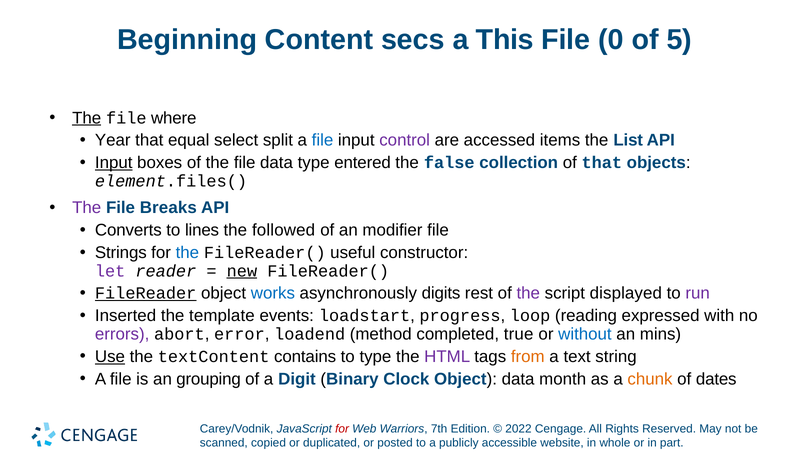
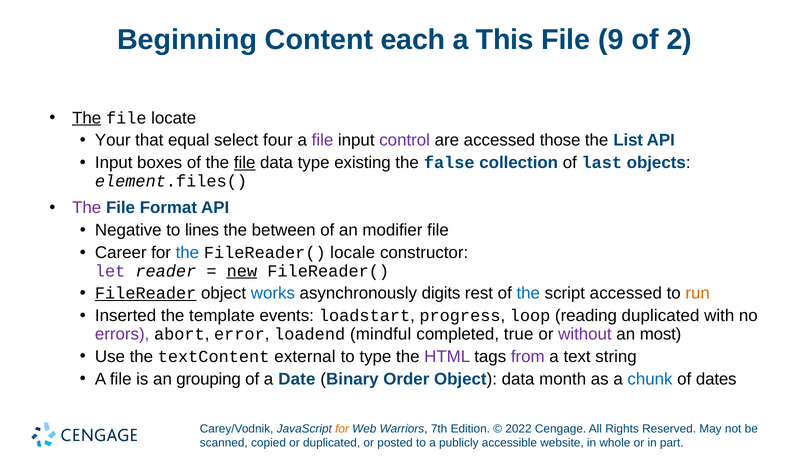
secs: secs -> each
0: 0 -> 9
5: 5 -> 2
where: where -> locate
Year: Year -> Your
split: split -> four
file at (323, 140) colour: blue -> purple
items: items -> those
Input at (114, 163) underline: present -> none
file at (245, 163) underline: none -> present
entered: entered -> existing
of that: that -> last
Breaks: Breaks -> Format
Converts: Converts -> Negative
followed: followed -> between
Strings: Strings -> Career
useful: useful -> locale
the at (528, 293) colour: purple -> blue
script displayed: displayed -> accessed
run colour: purple -> orange
reading expressed: expressed -> duplicated
method: method -> mindful
without colour: blue -> purple
mins: mins -> most
Use underline: present -> none
contains: contains -> external
from colour: orange -> purple
Digit: Digit -> Date
Clock: Clock -> Order
chunk colour: orange -> blue
for at (342, 428) colour: red -> orange
